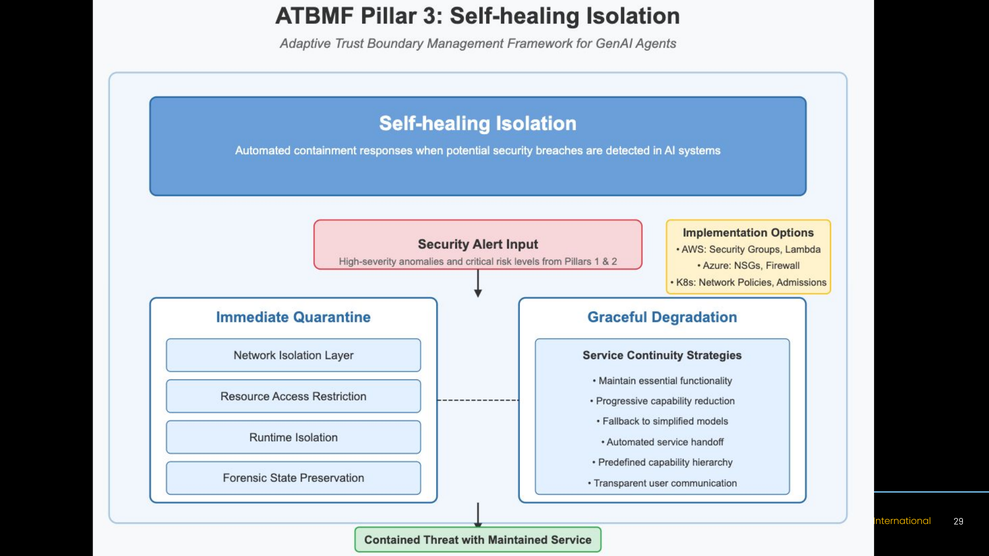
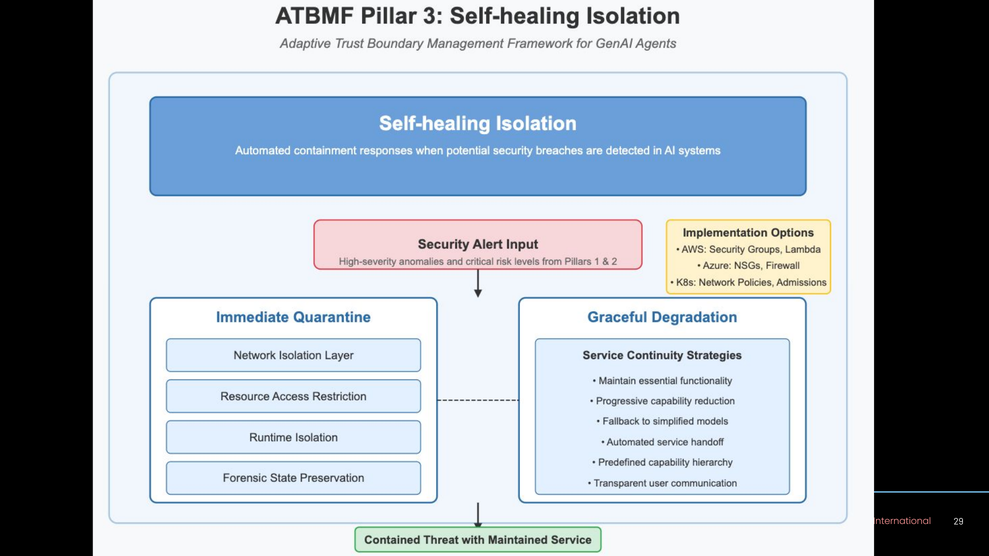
International colour: yellow -> pink
